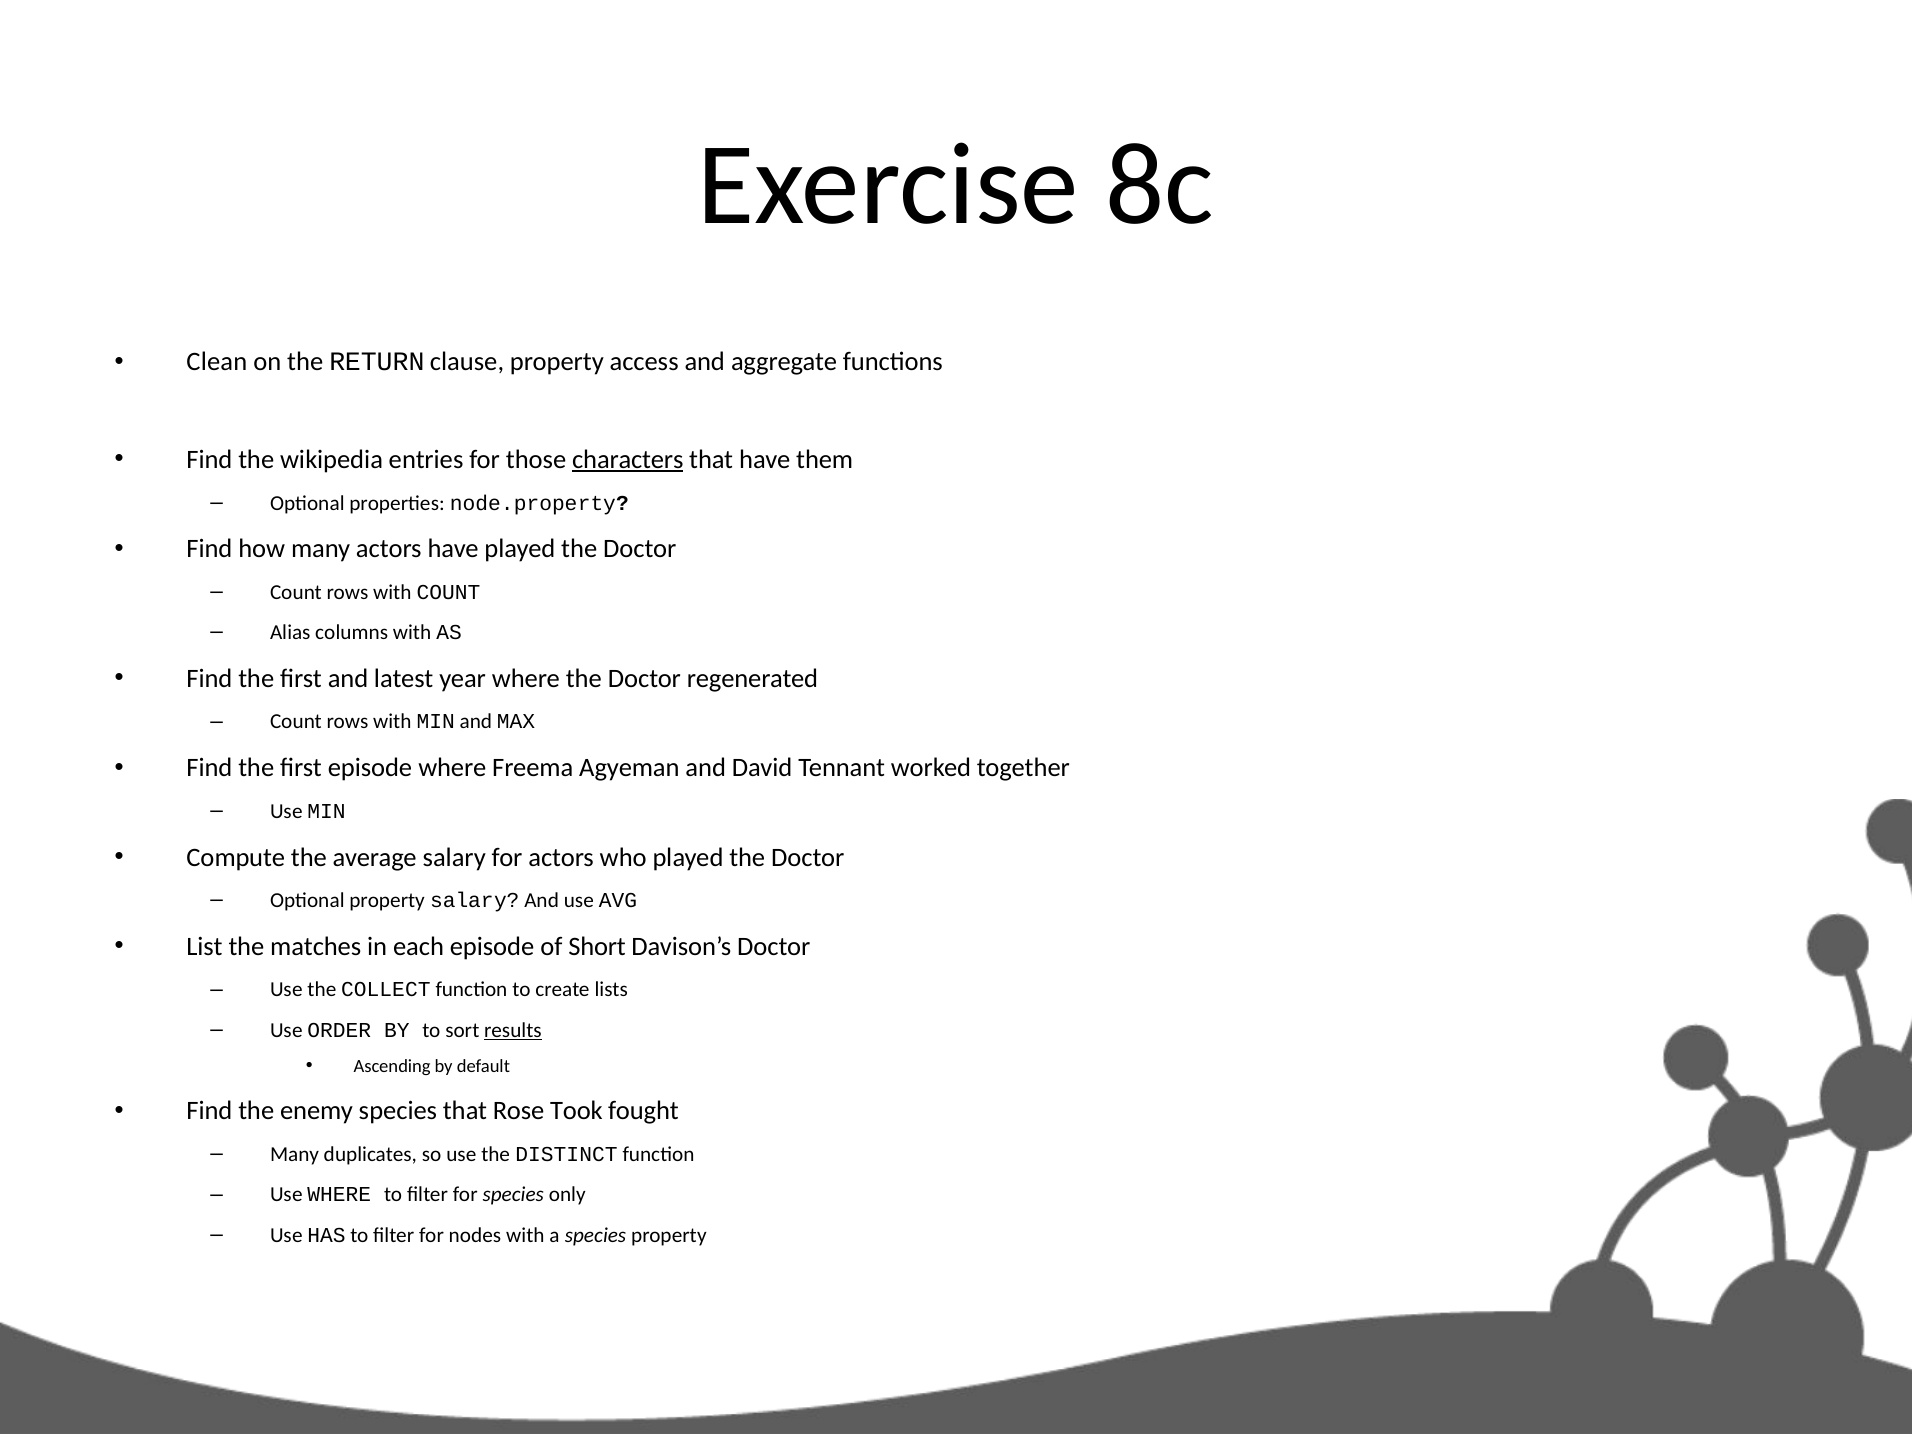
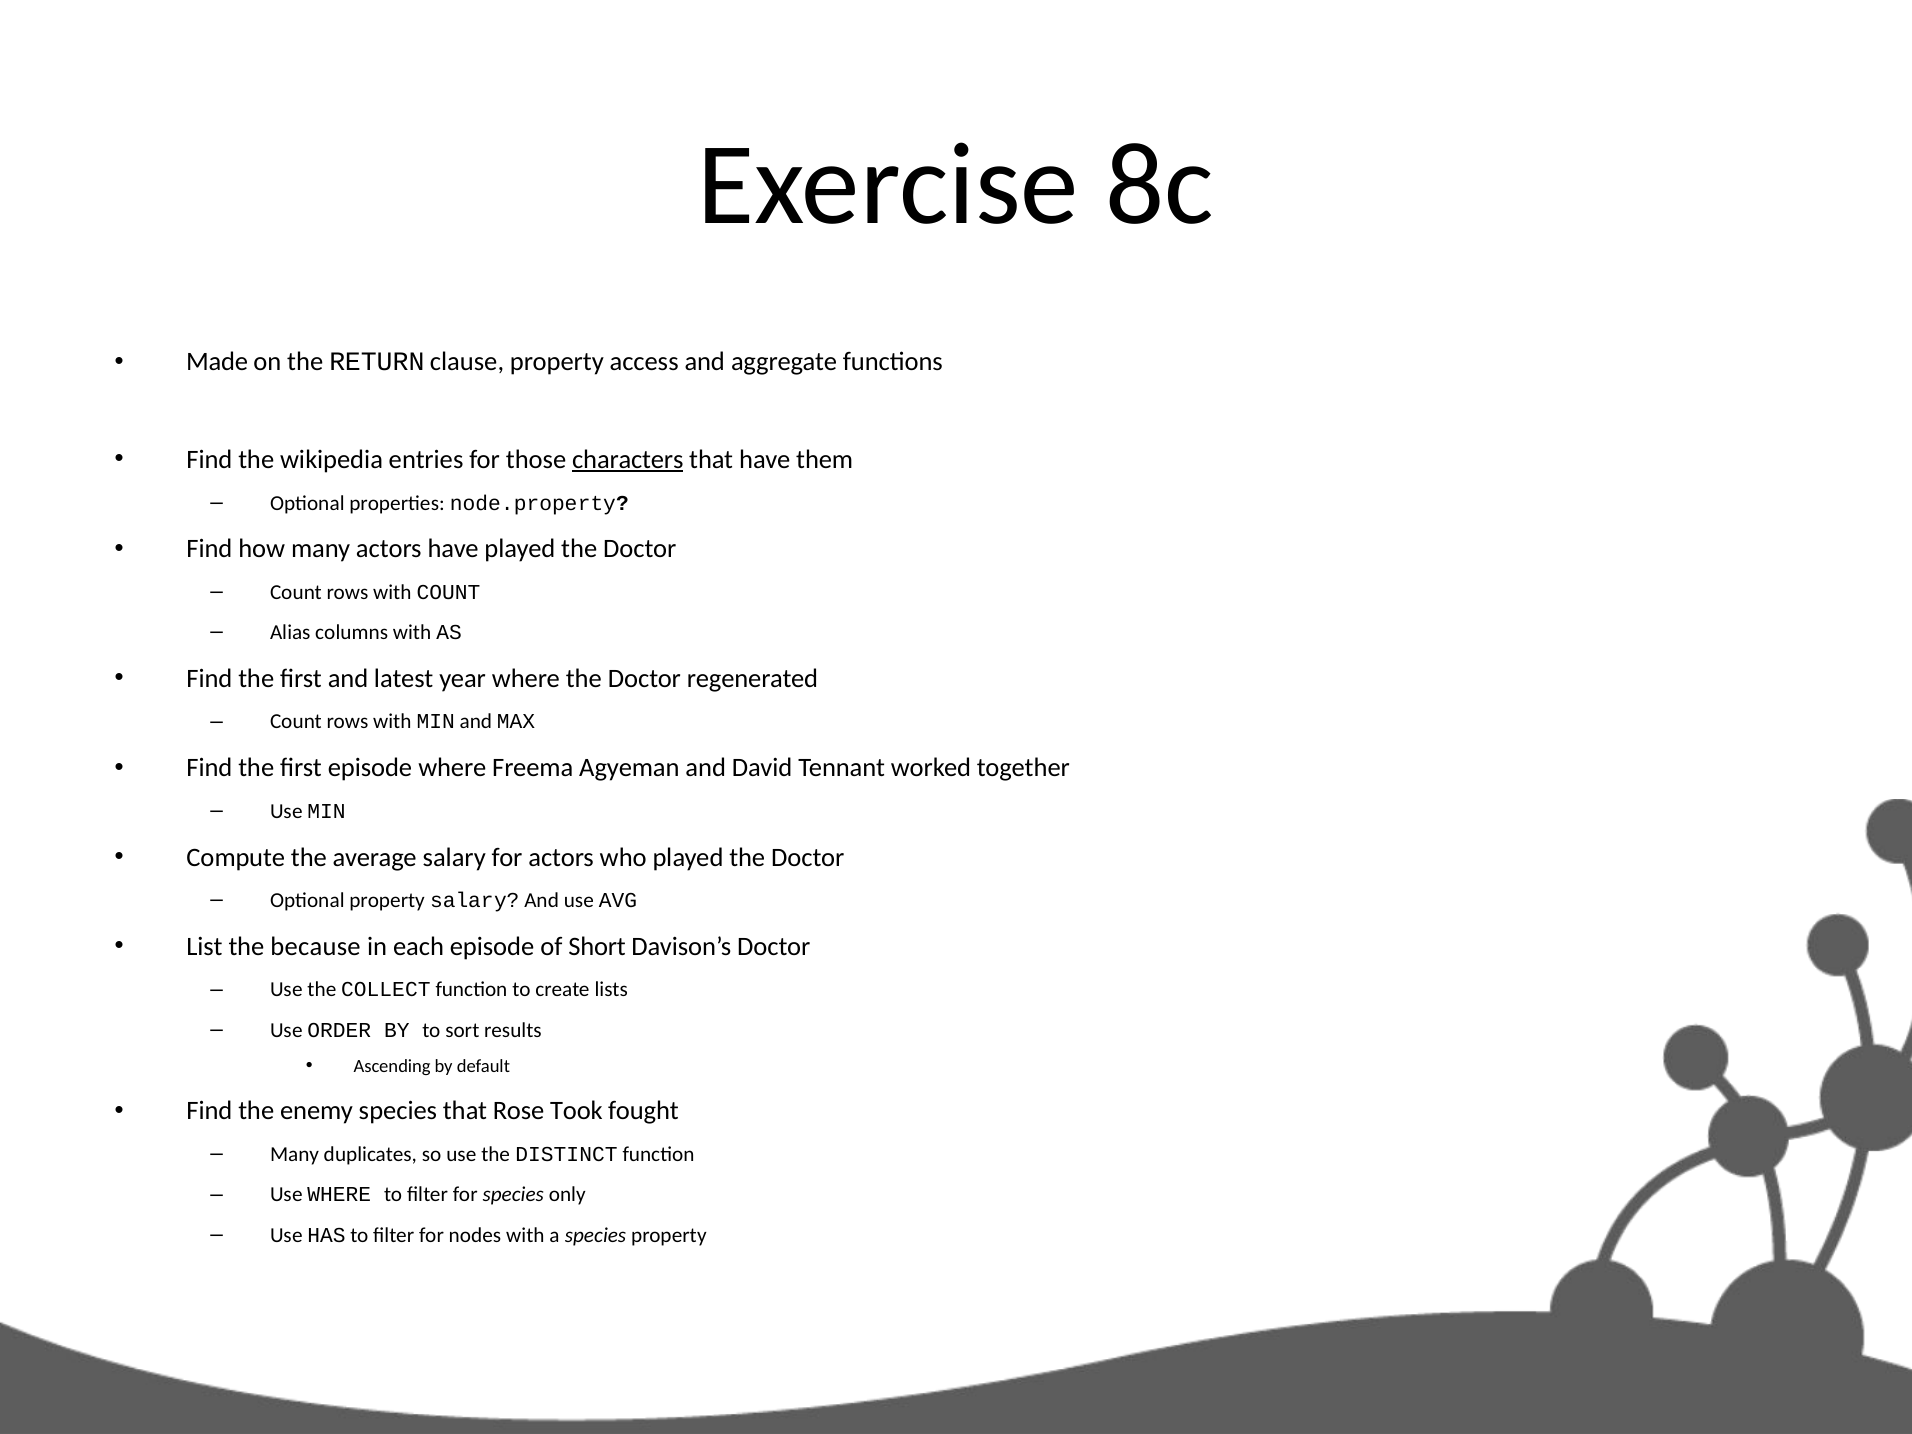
Clean: Clean -> Made
matches: matches -> because
results underline: present -> none
